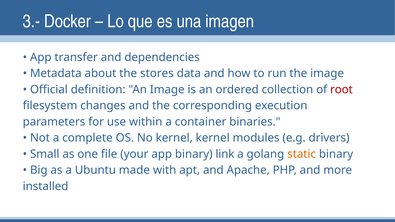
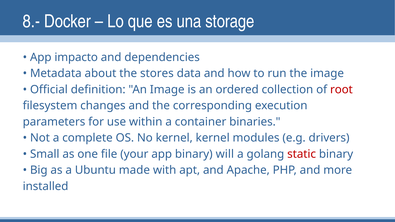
3.-: 3.- -> 8.-
imagen: imagen -> storage
transfer: transfer -> impacto
link: link -> will
static colour: orange -> red
